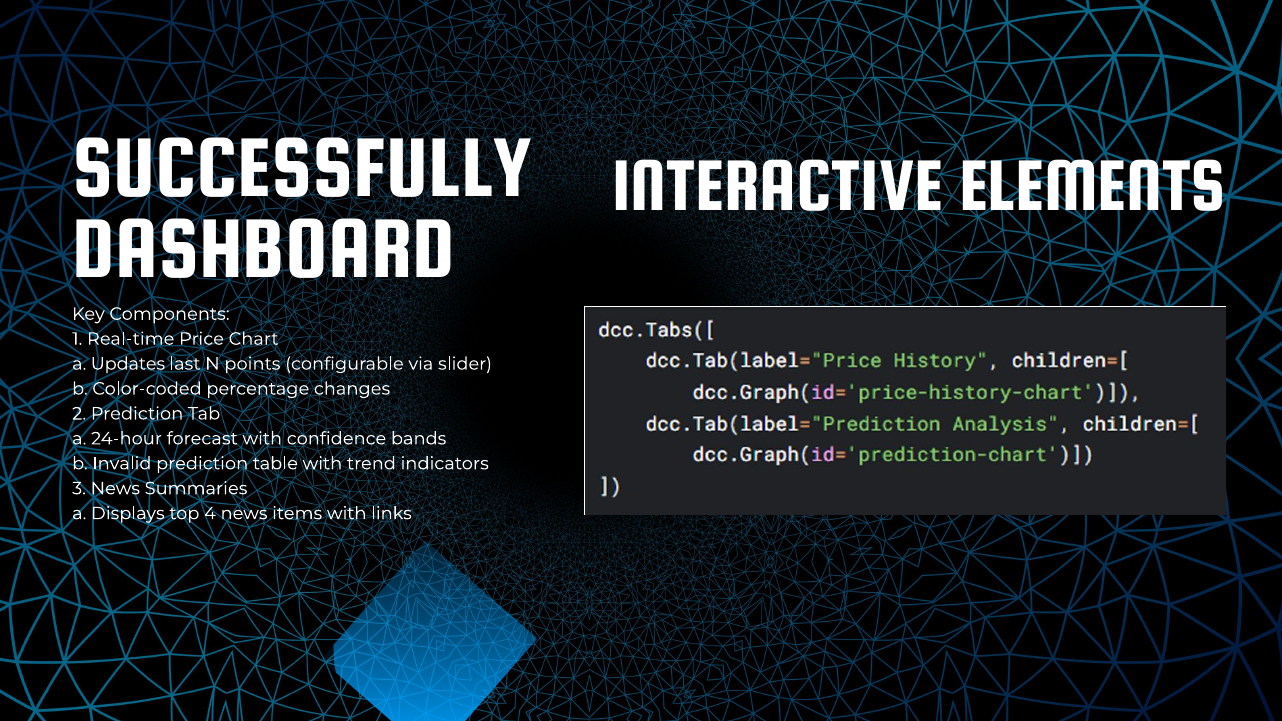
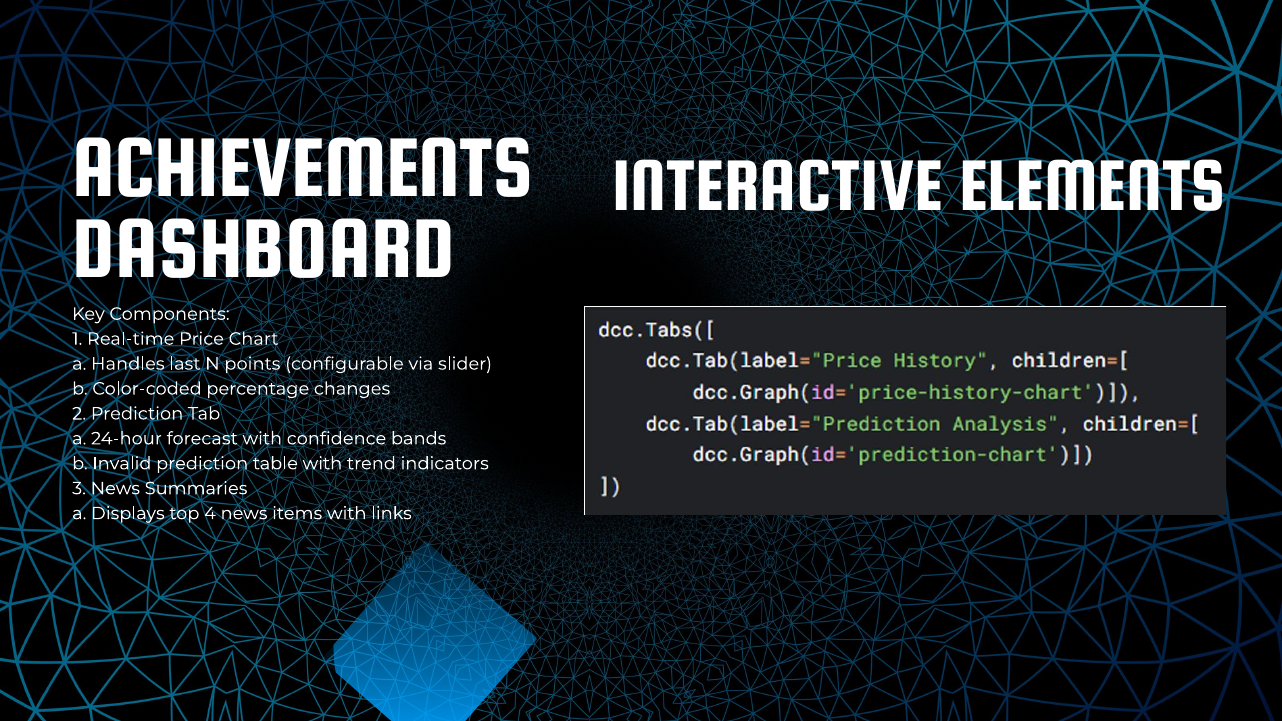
SUCCESSFULLY: SUCCESSFULLY -> ACHIEVEMENTS
Updates: Updates -> Handles
